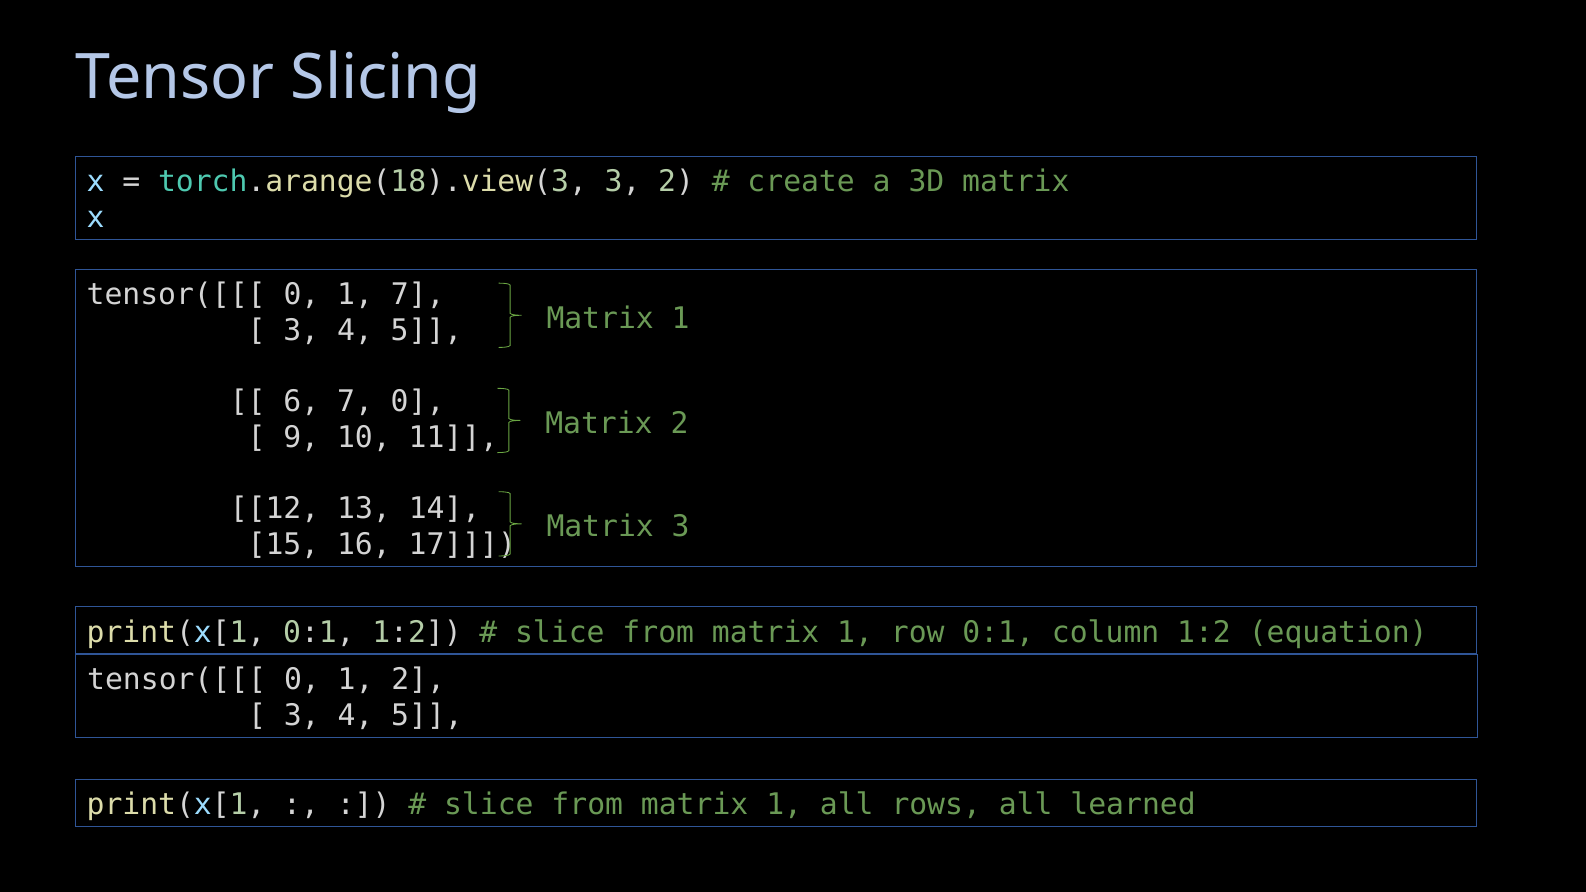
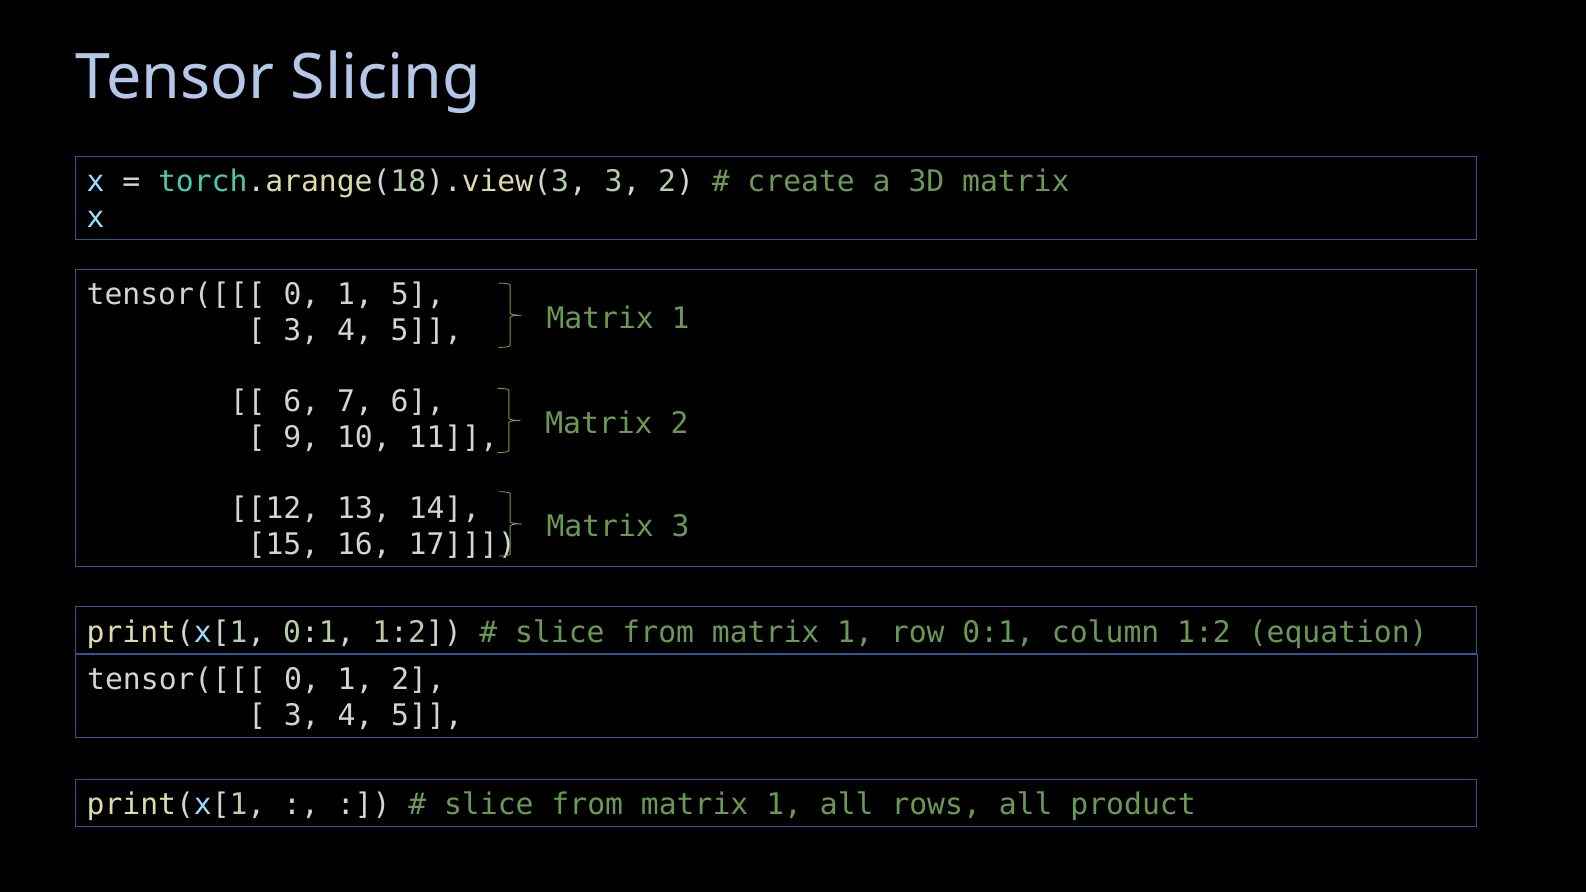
1 7: 7 -> 5
7 0: 0 -> 6
learned: learned -> product
